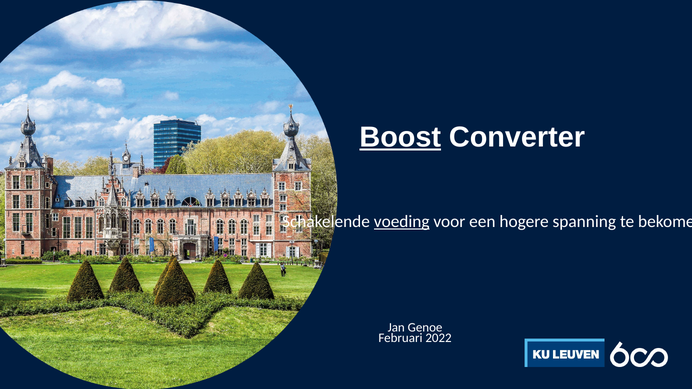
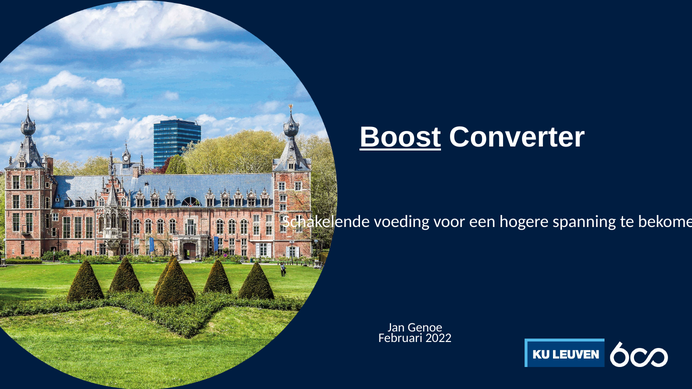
voeding underline: present -> none
